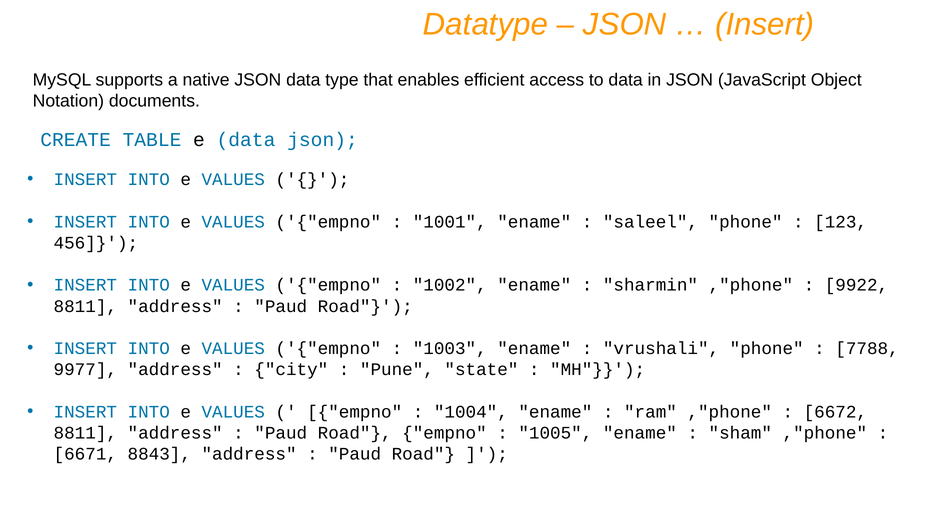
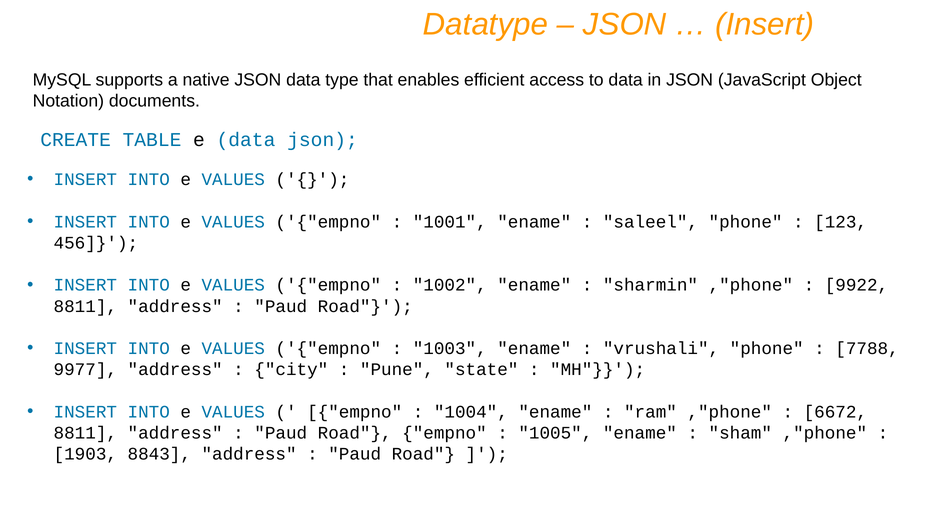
6671: 6671 -> 1903
